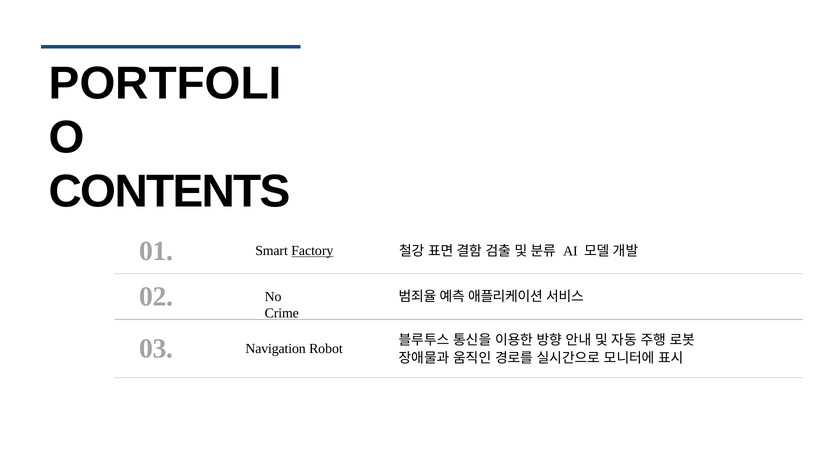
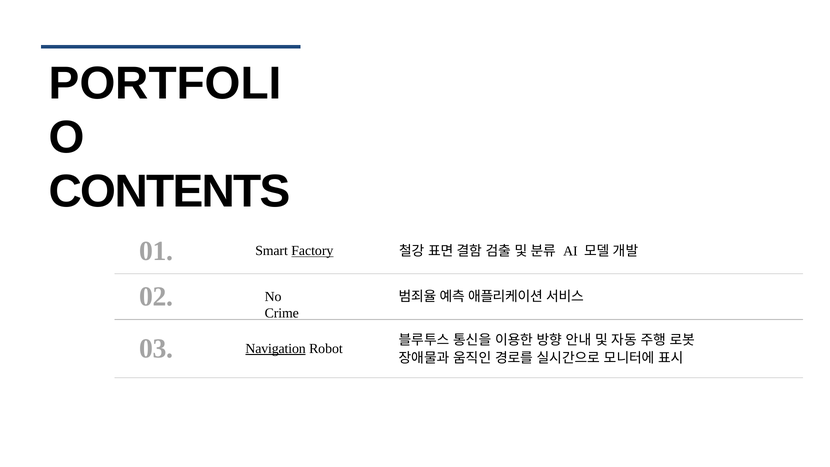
Navigation underline: none -> present
